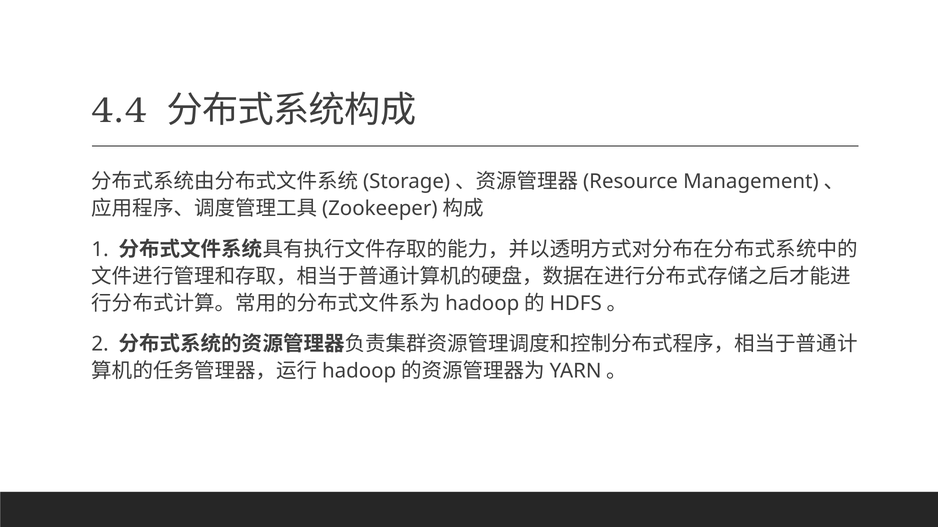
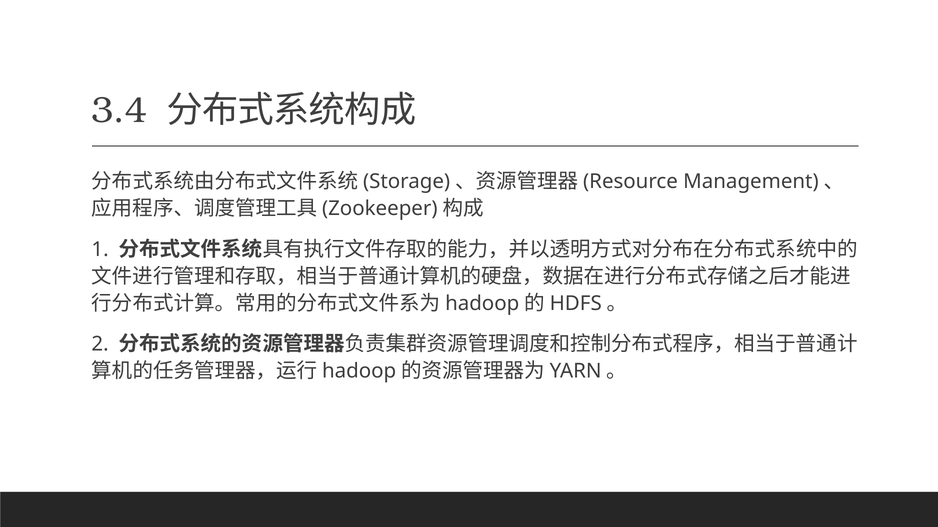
4.4: 4.4 -> 3.4
